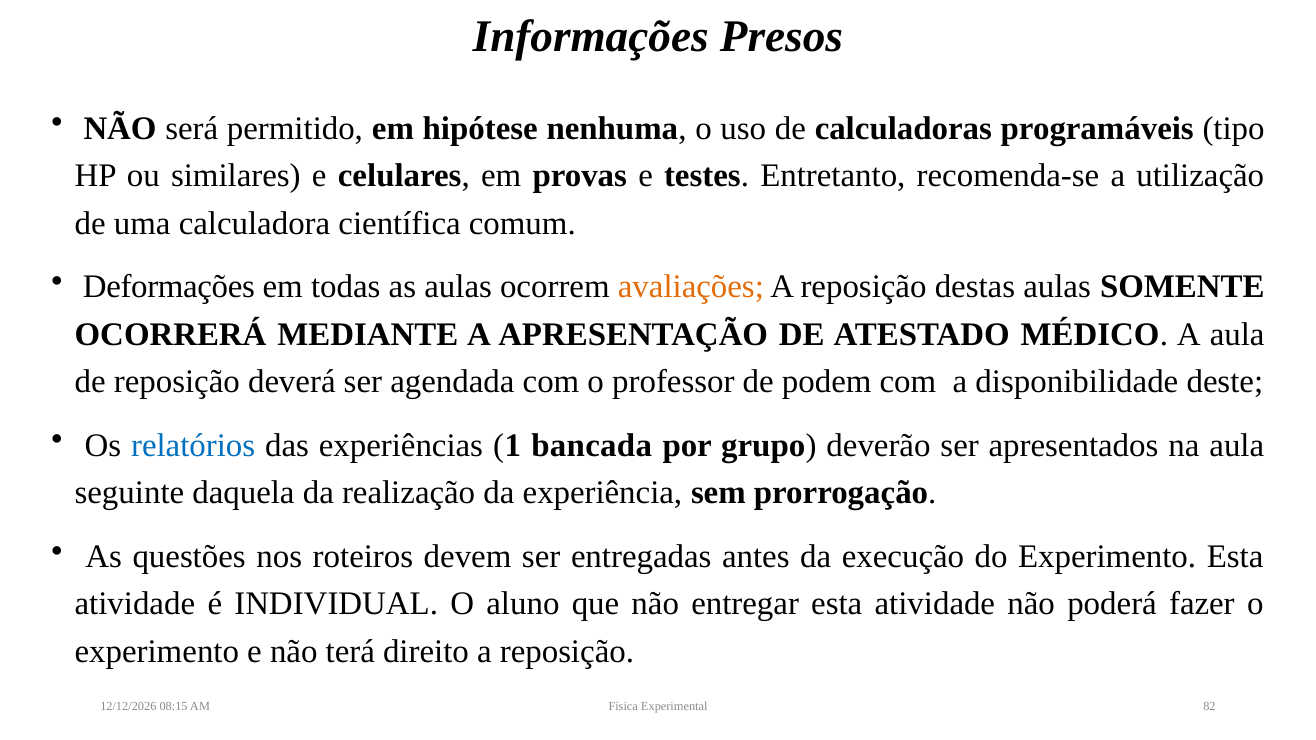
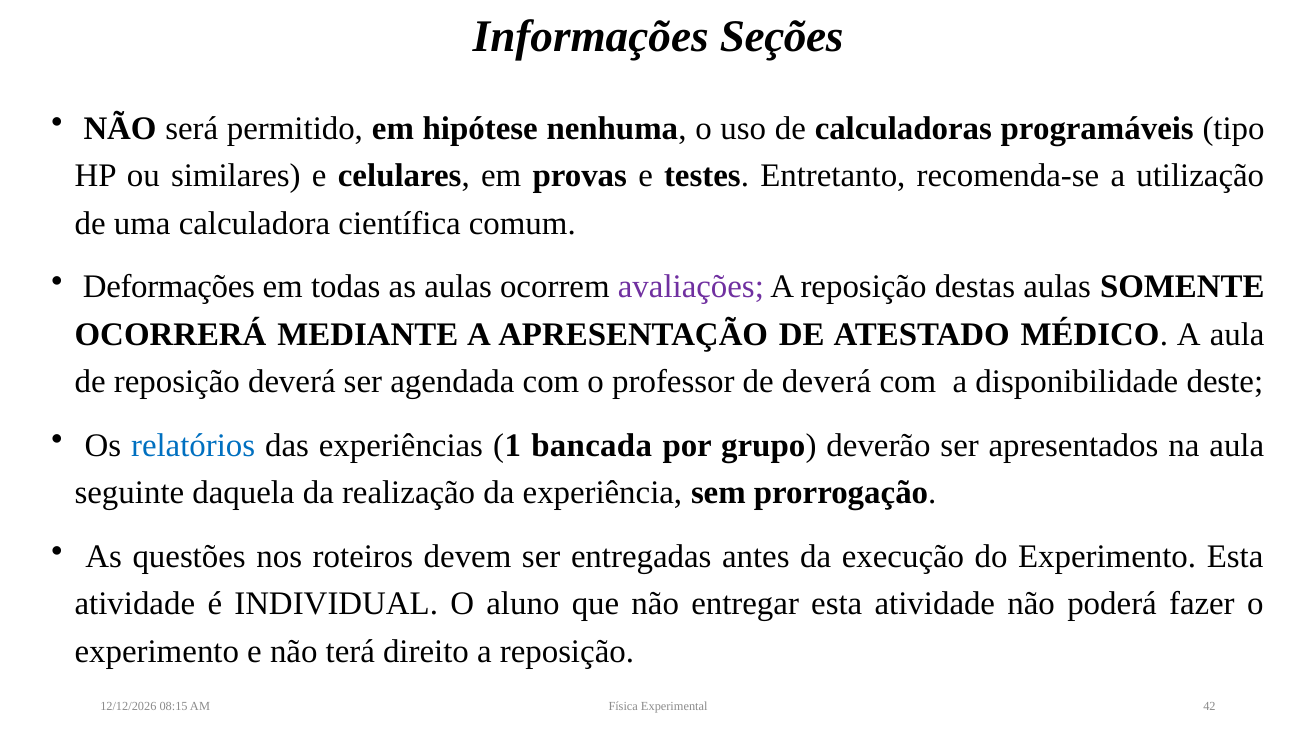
Presos: Presos -> Seções
avaliações colour: orange -> purple
de podem: podem -> deverá
82: 82 -> 42
